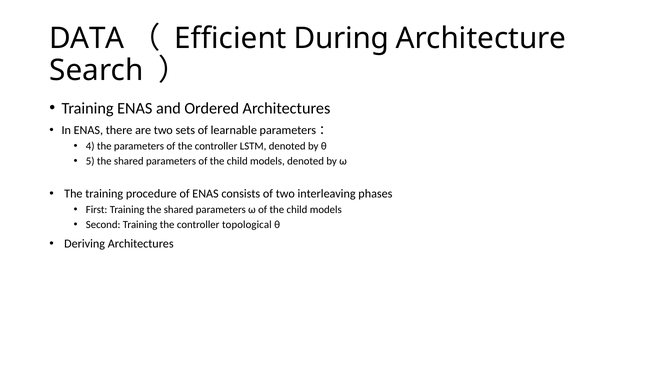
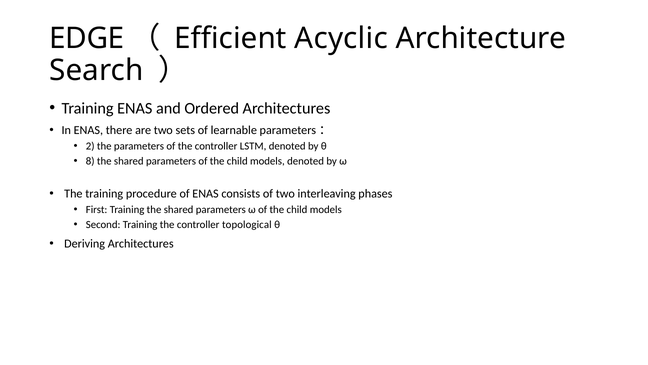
DATA: DATA -> EDGE
During: During -> Acyclic
4: 4 -> 2
5: 5 -> 8
